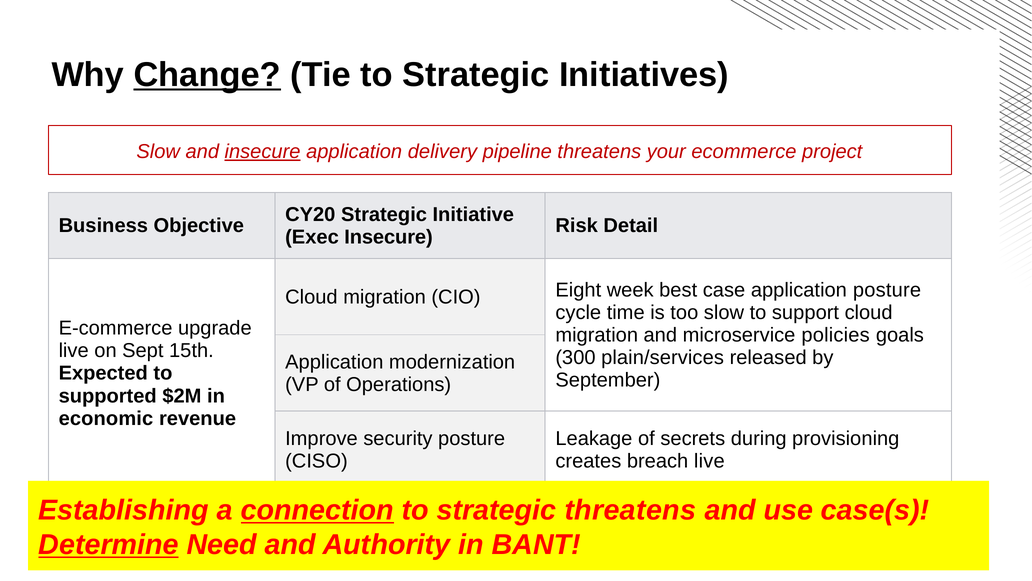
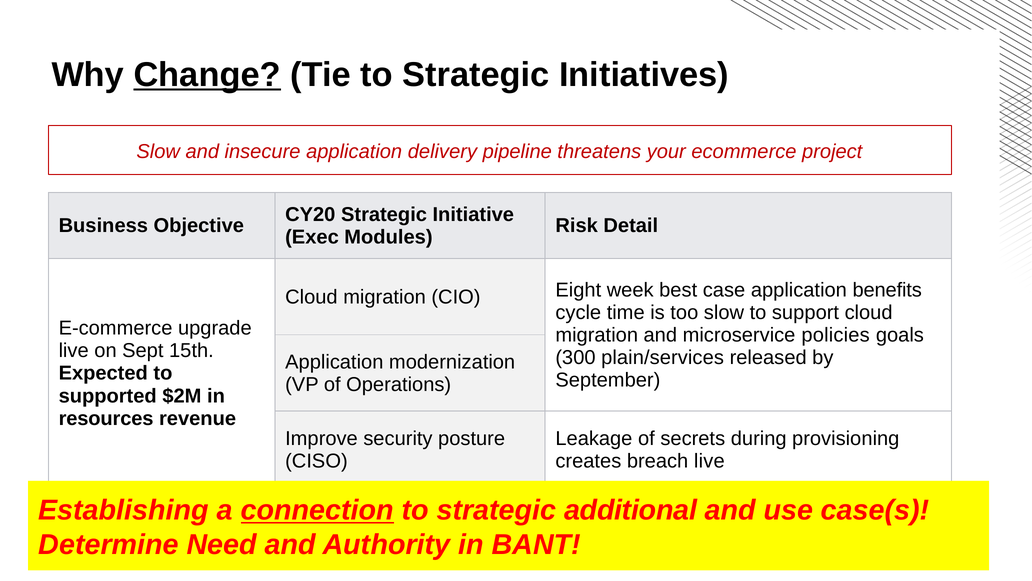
insecure at (263, 151) underline: present -> none
Exec Insecure: Insecure -> Modules
application posture: posture -> benefits
economic: economic -> resources
strategic threatens: threatens -> additional
Determine underline: present -> none
